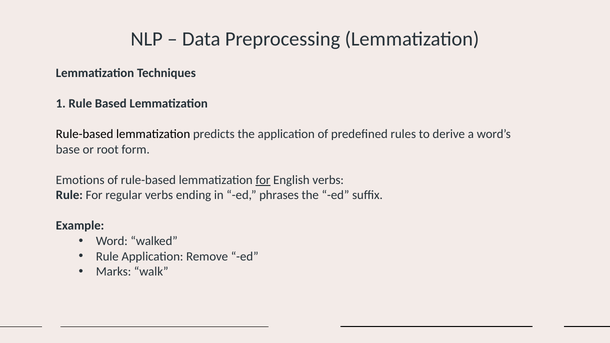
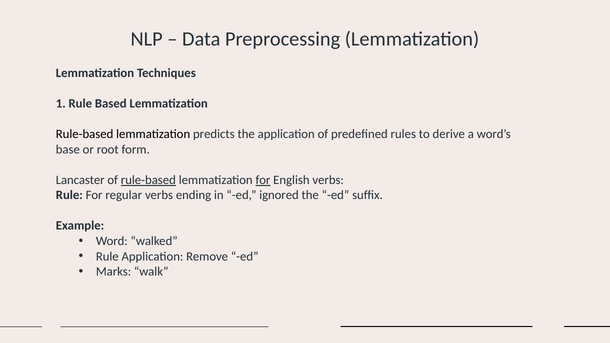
Emotions: Emotions -> Lancaster
rule-based at (148, 180) underline: none -> present
phrases: phrases -> ignored
